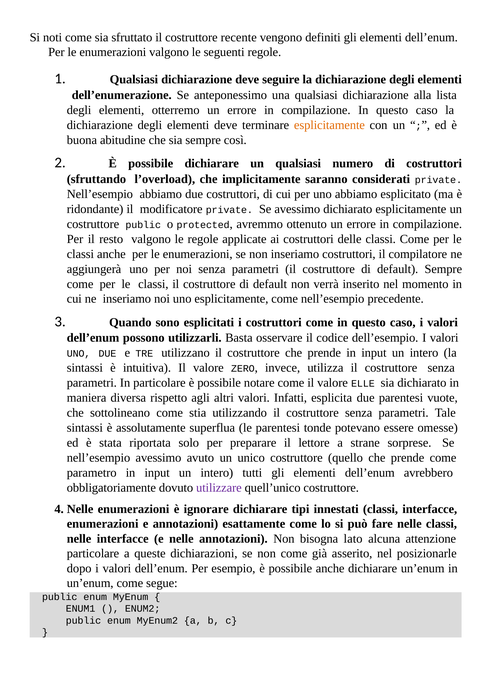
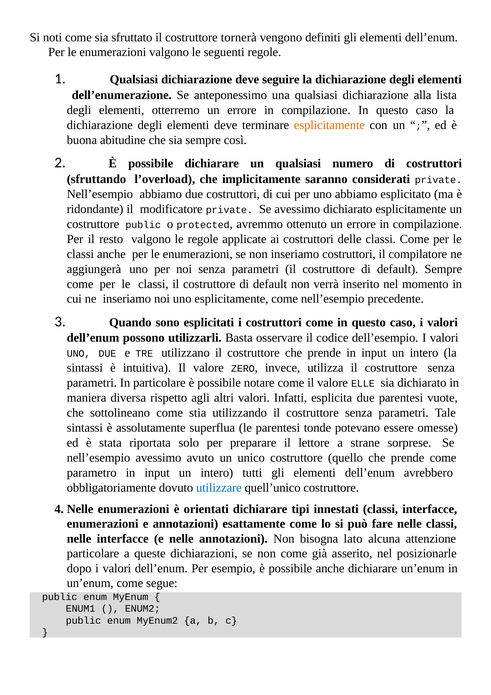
recente: recente -> tornerà
utilizzare colour: purple -> blue
ignorare: ignorare -> orientati
